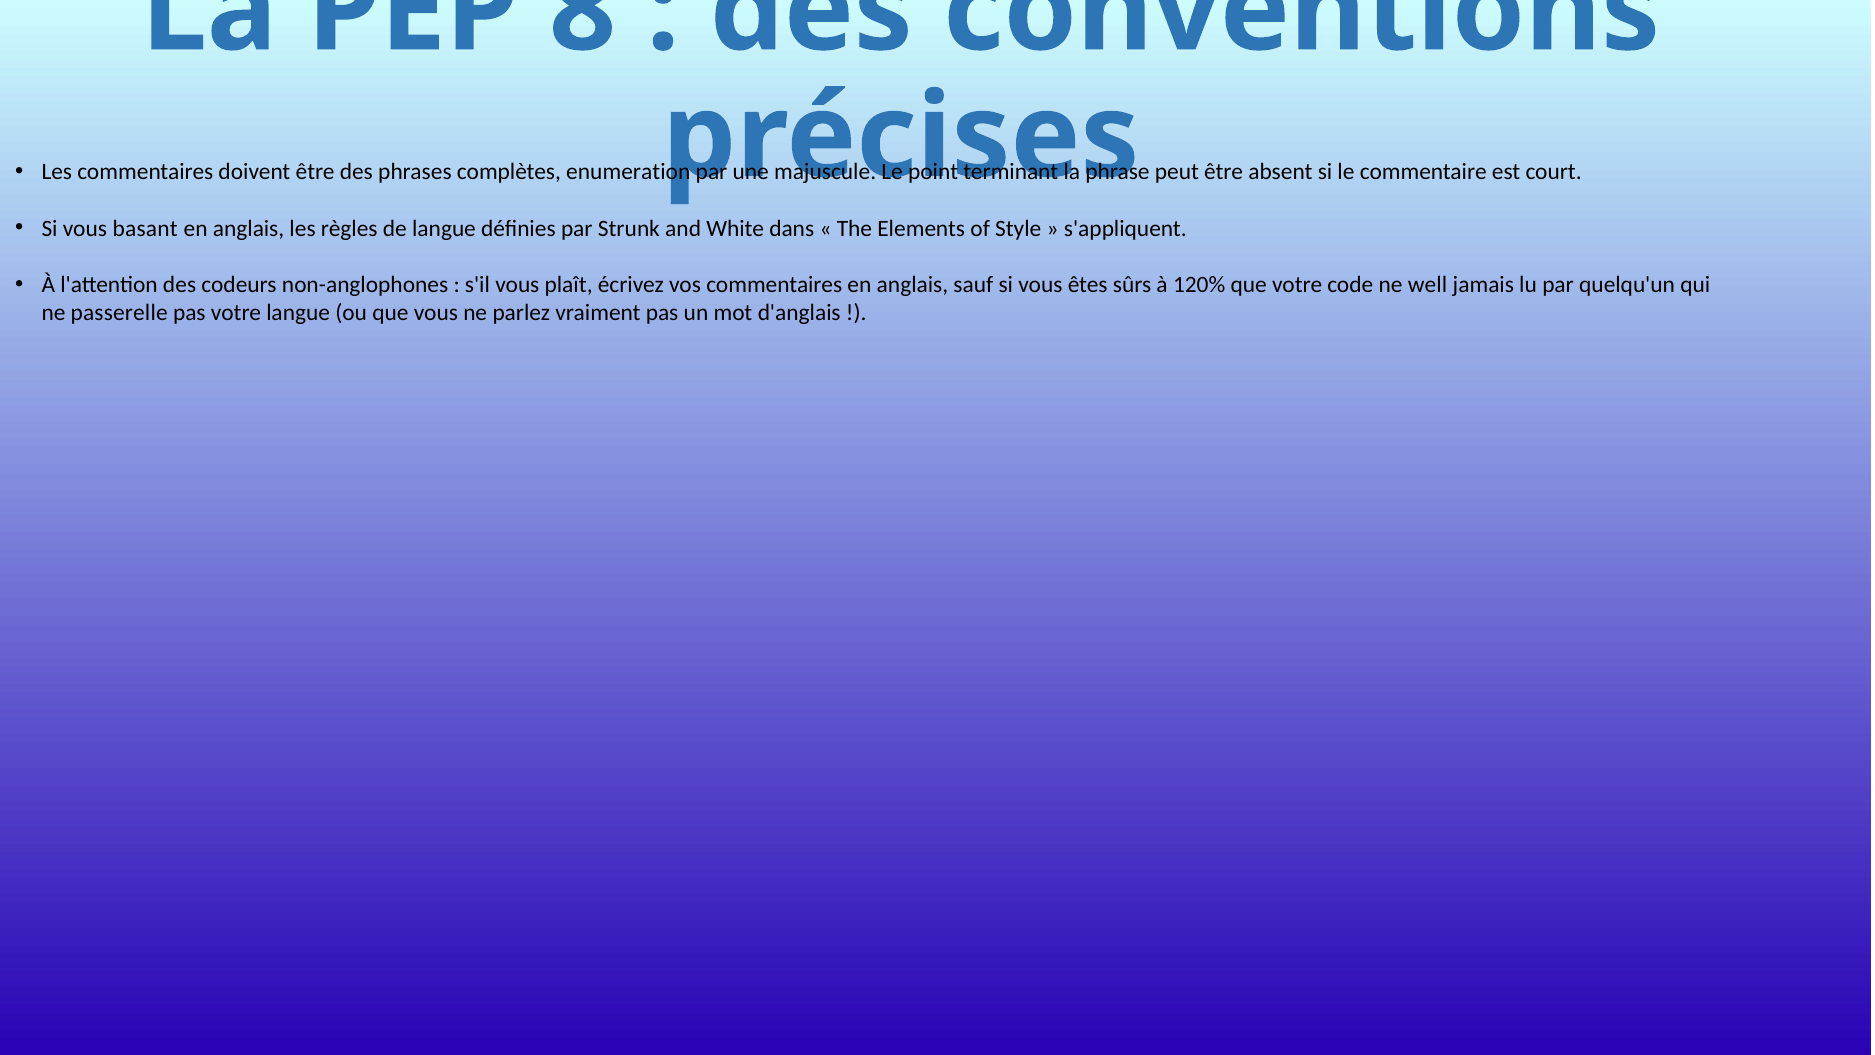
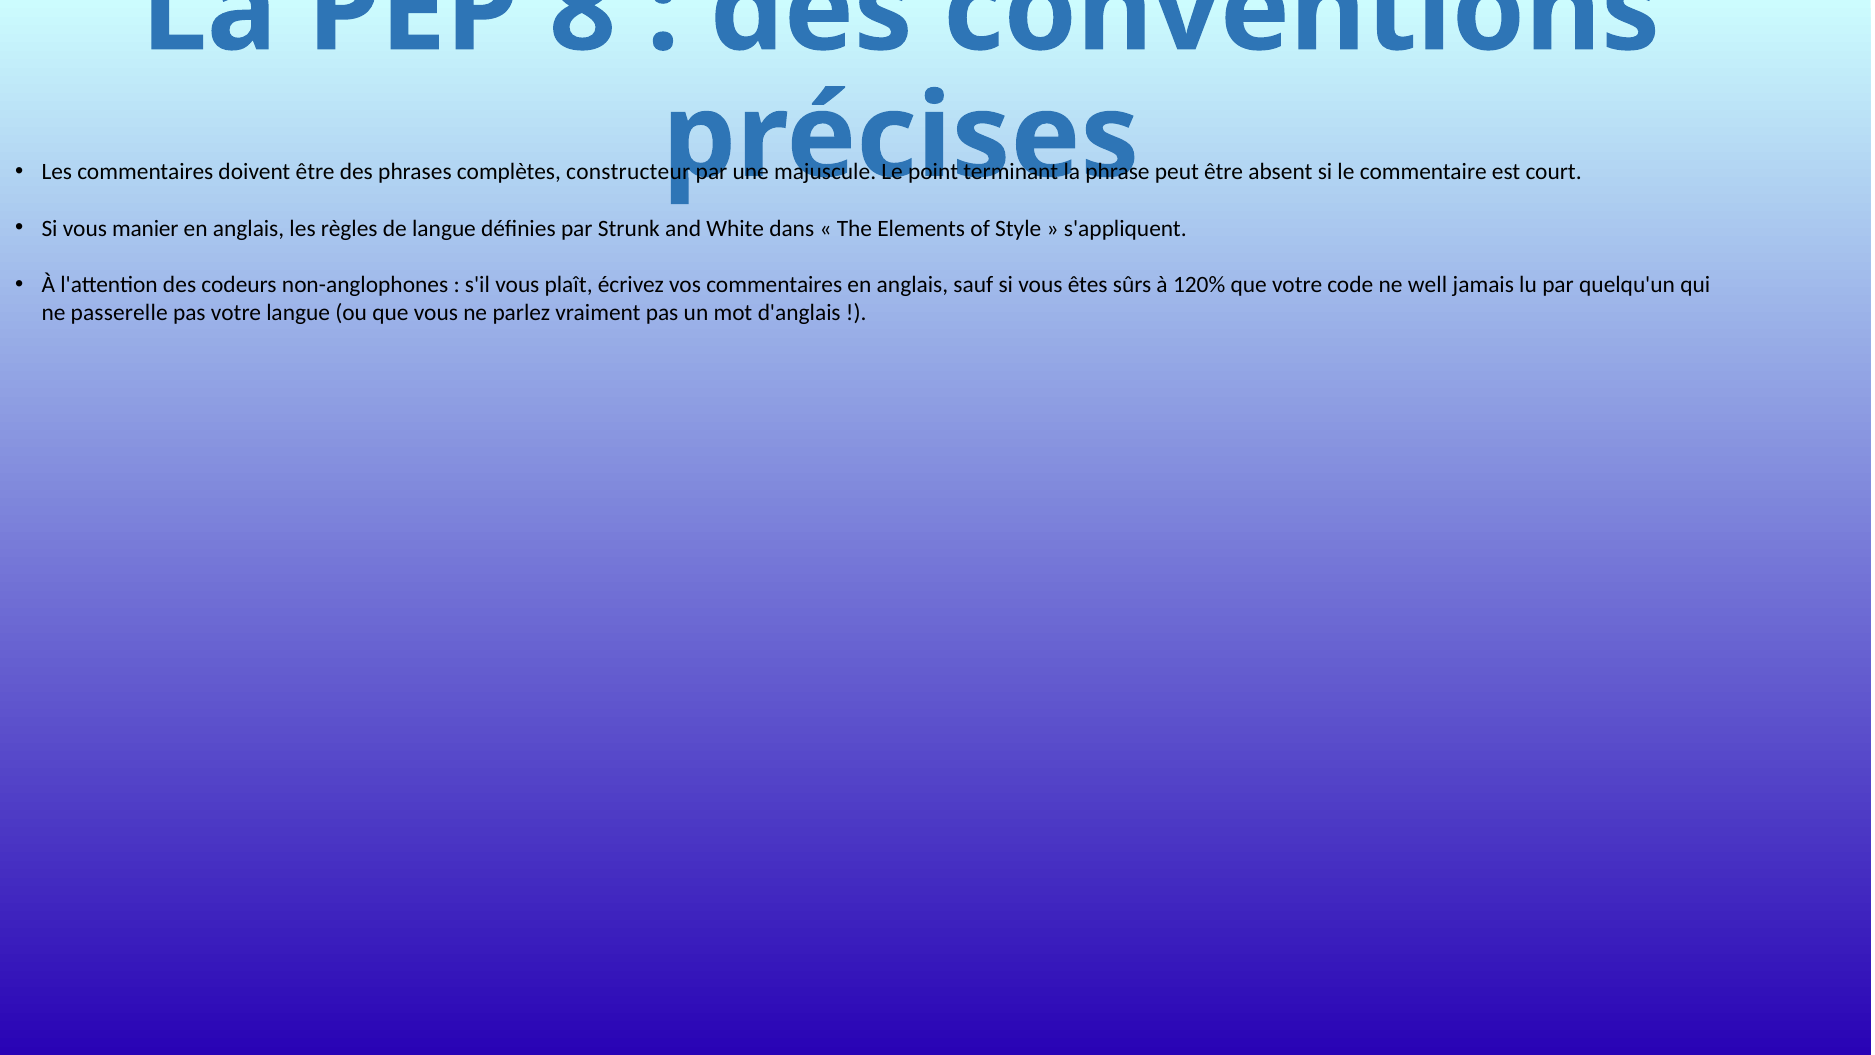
enumeration: enumeration -> constructeur
basant: basant -> manier
